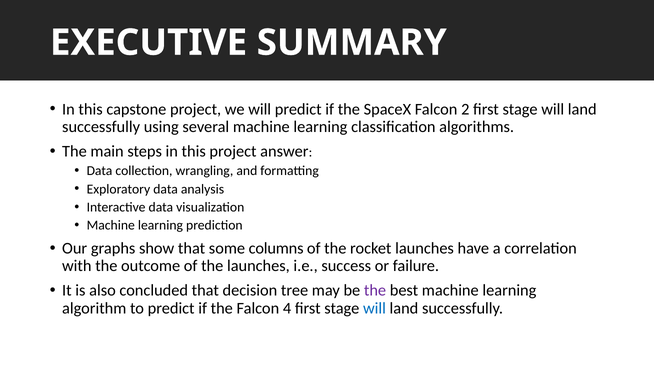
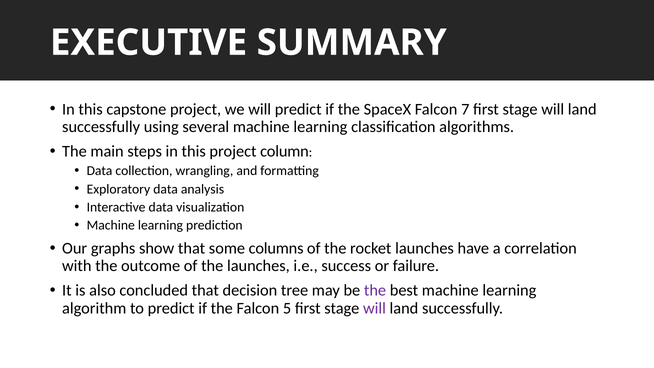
2: 2 -> 7
answer: answer -> column
4: 4 -> 5
will at (374, 308) colour: blue -> purple
